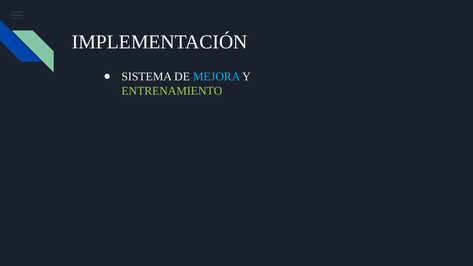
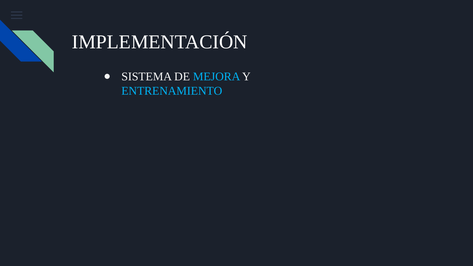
ENTRENAMIENTO colour: light green -> light blue
